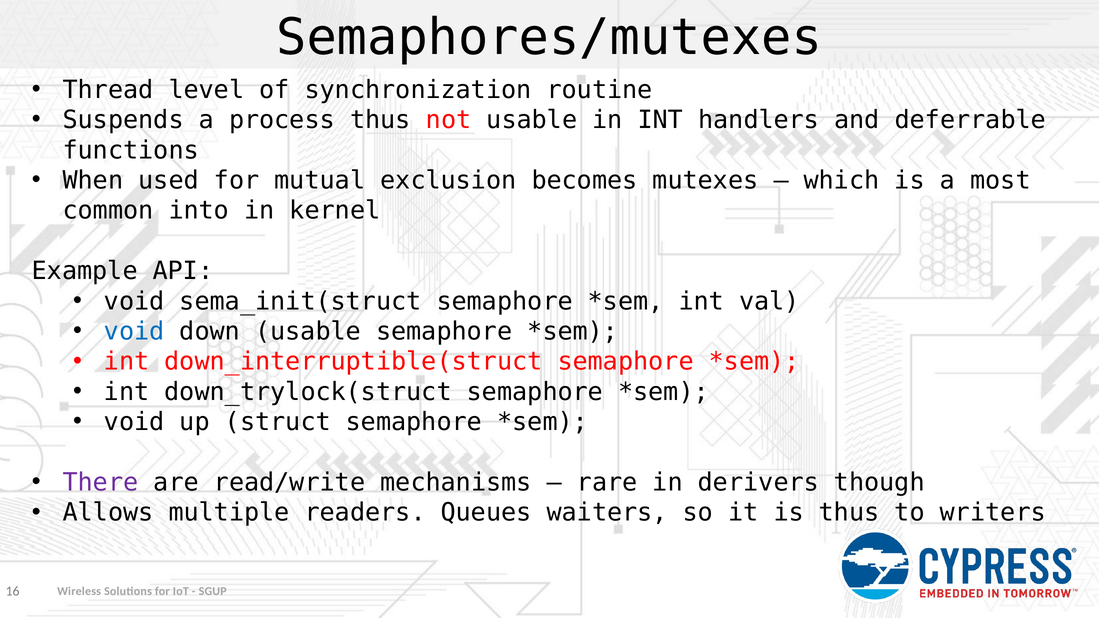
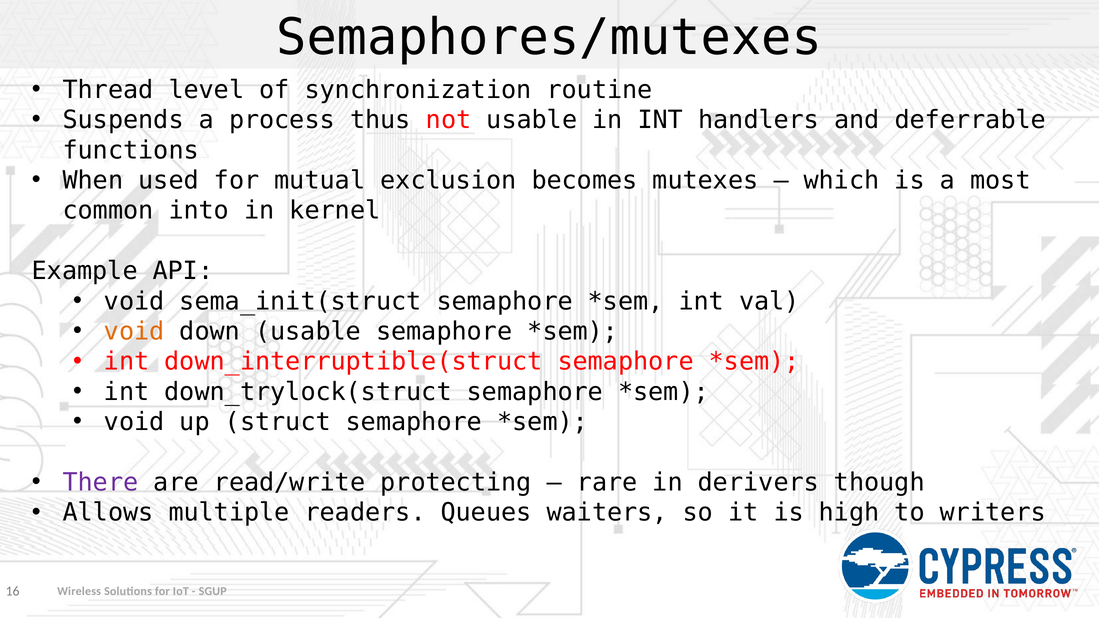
void at (134, 332) colour: blue -> orange
mechanisms: mechanisms -> protecting
is thus: thus -> high
